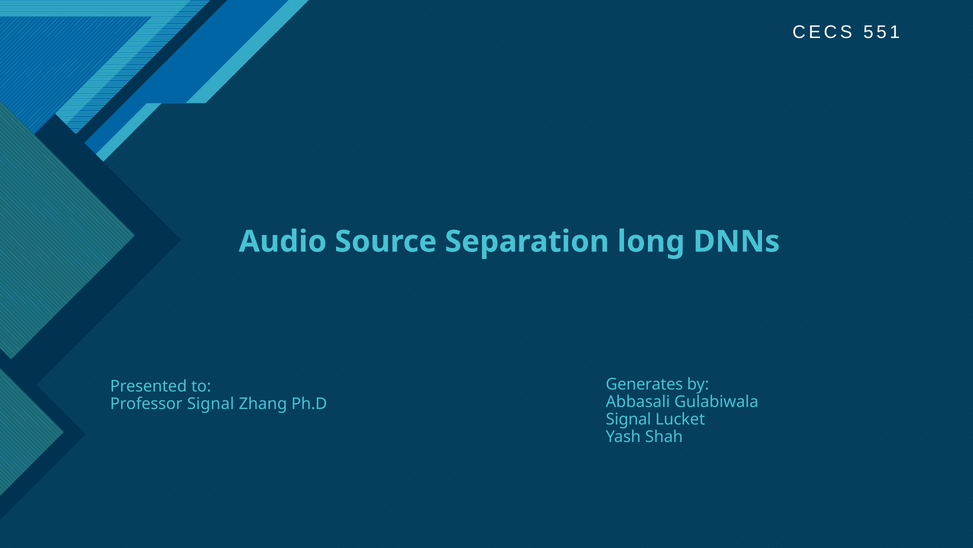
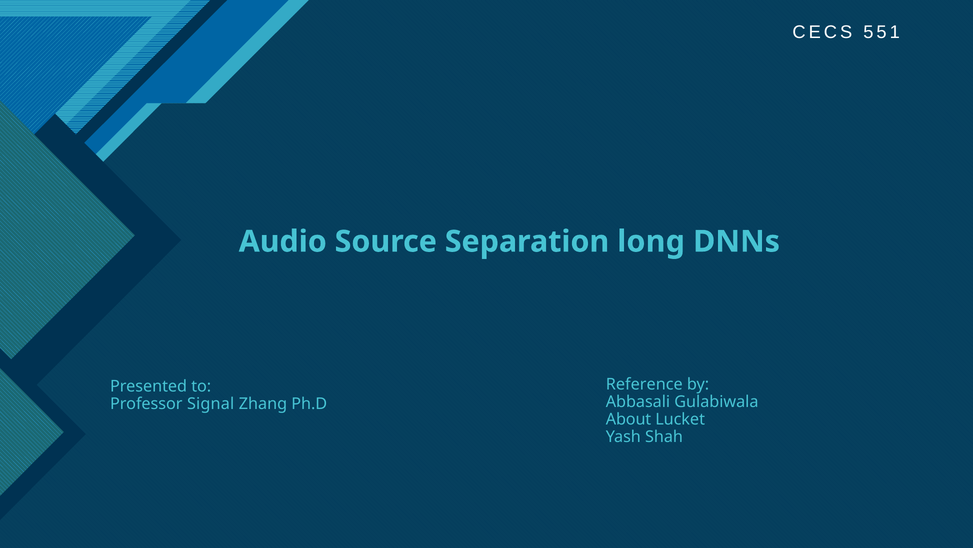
Generates: Generates -> Reference
Signal at (629, 419): Signal -> About
